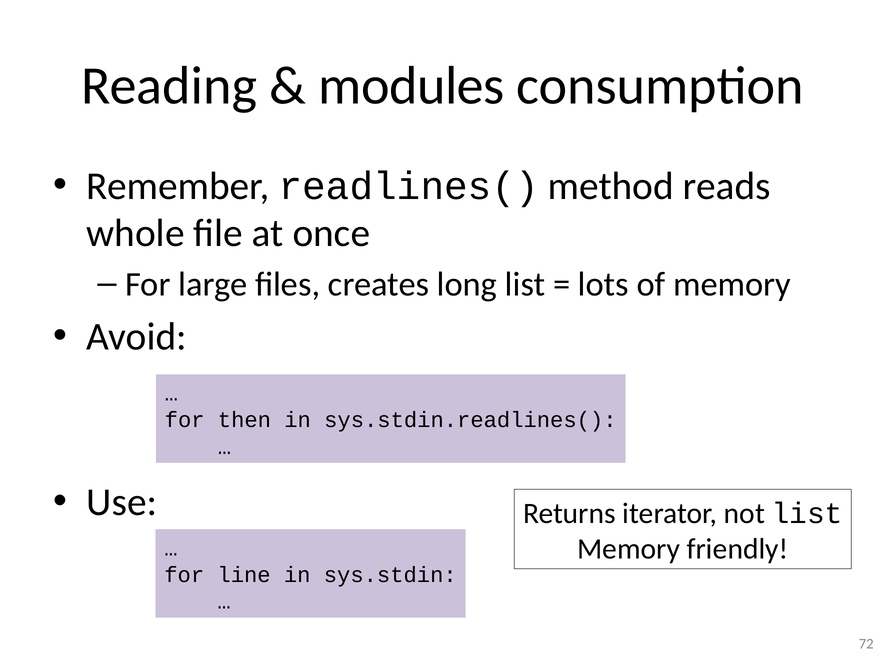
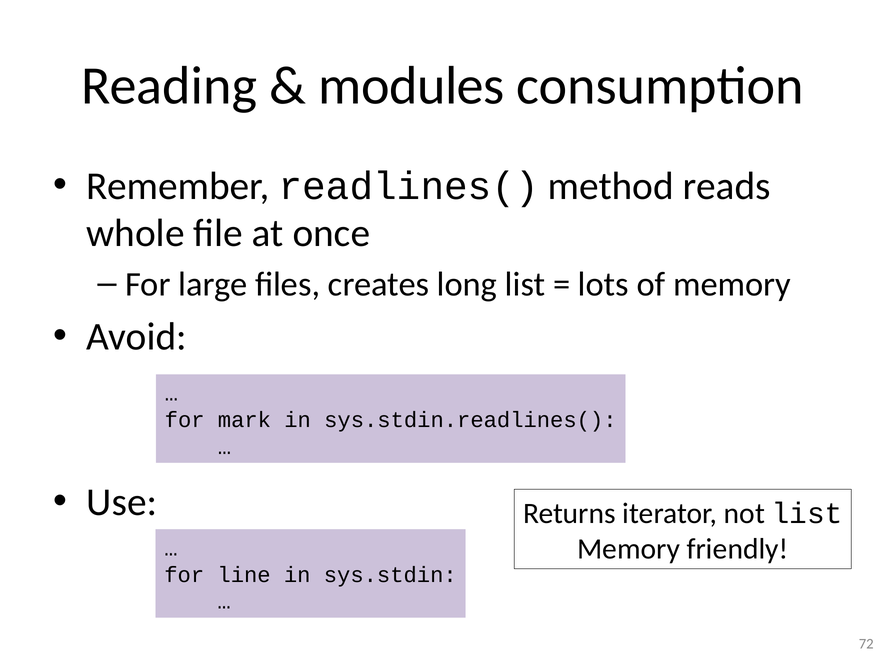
then: then -> mark
